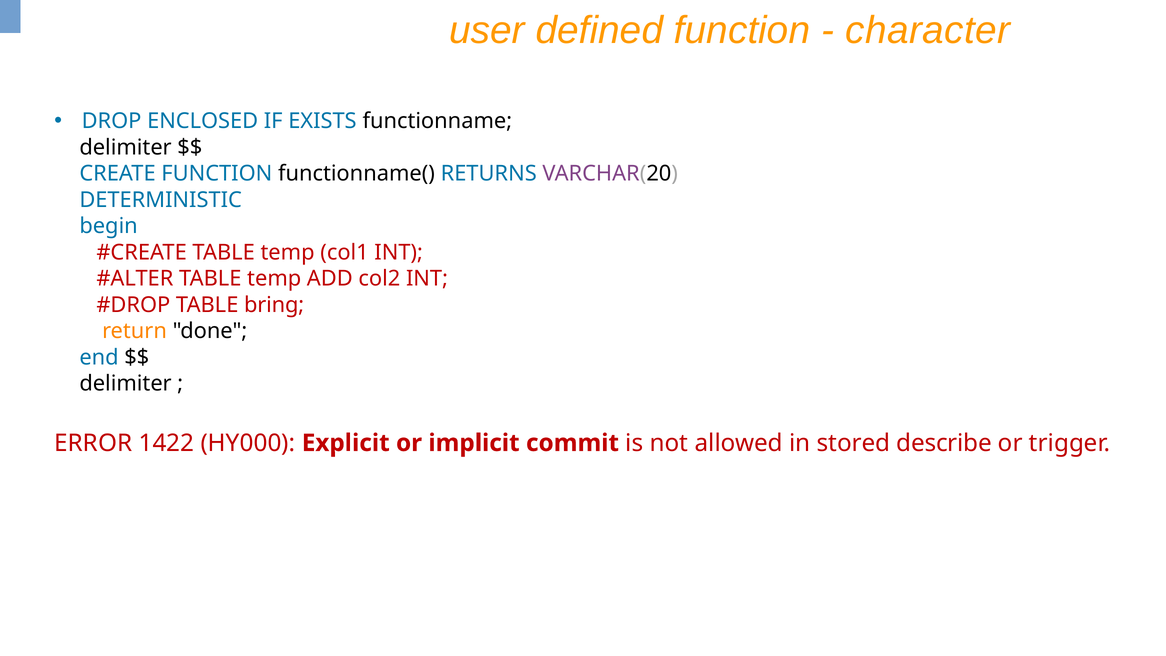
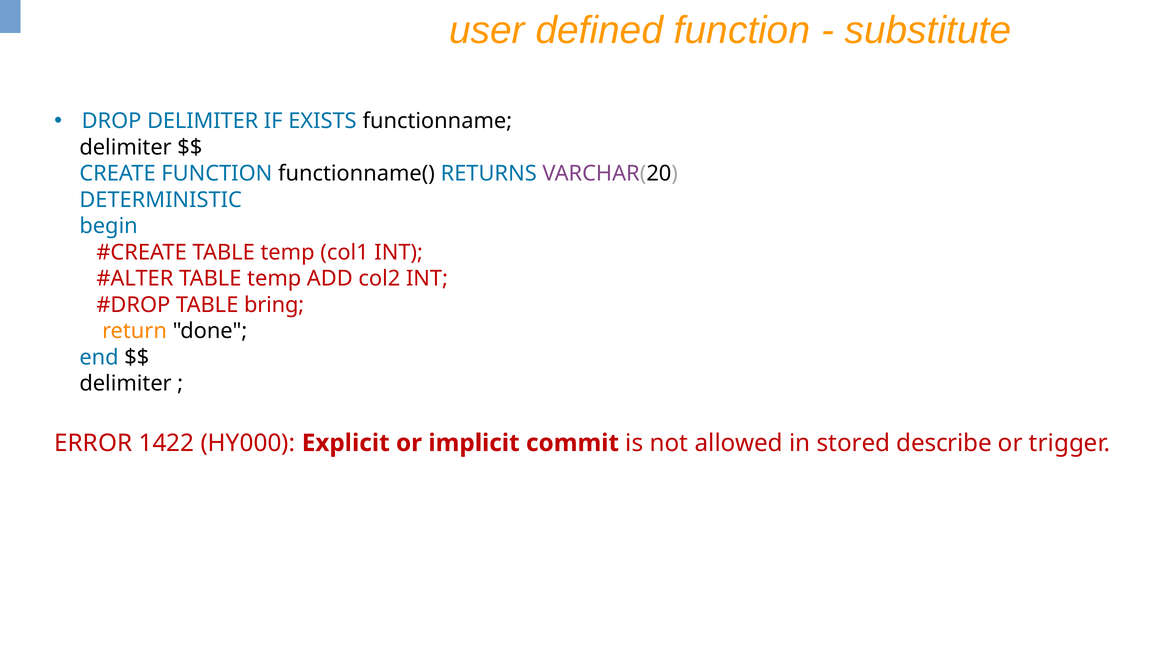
character: character -> substitute
DROP ENCLOSED: ENCLOSED -> DELIMITER
